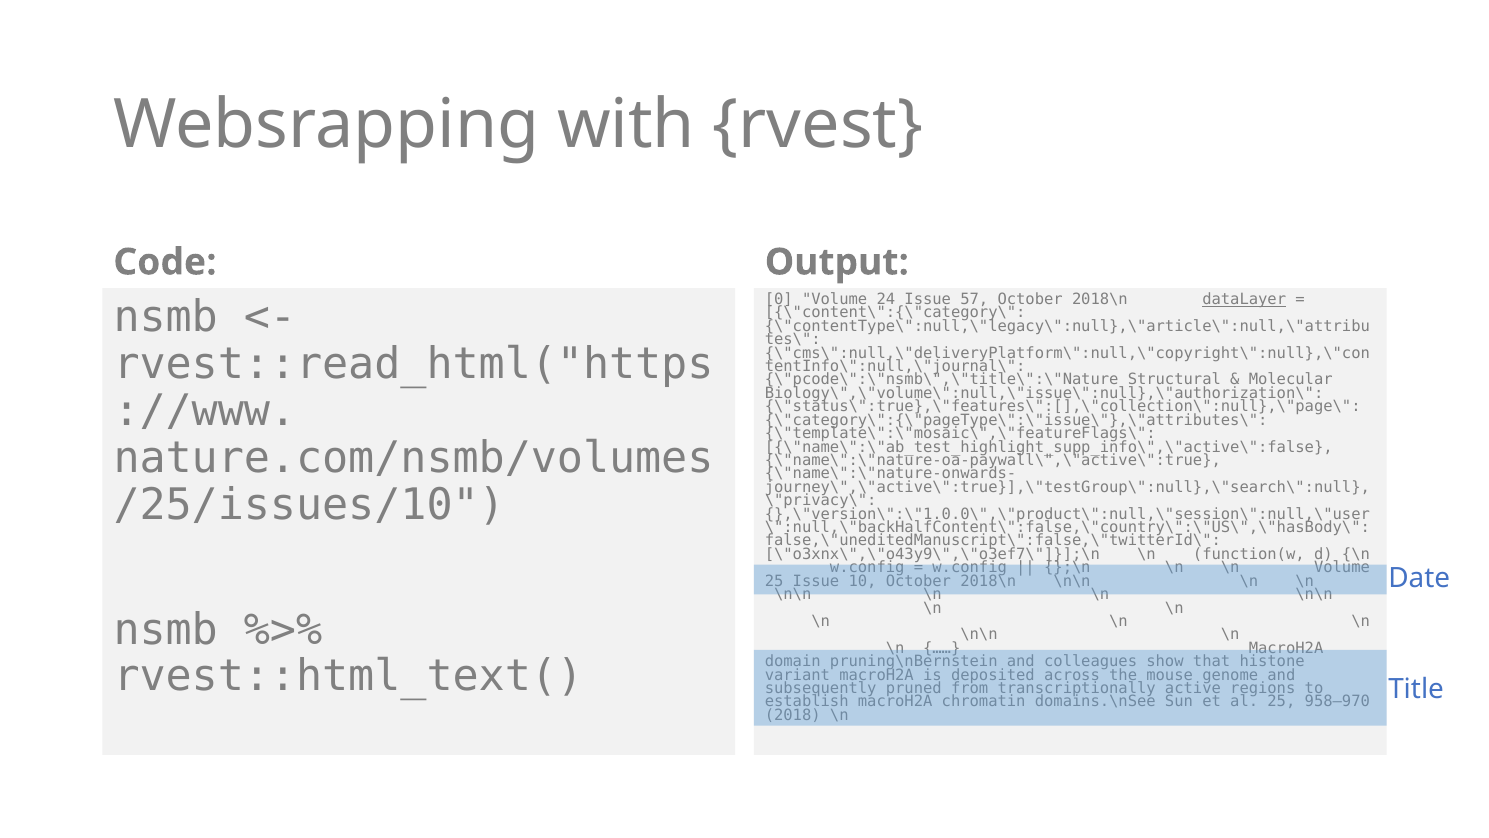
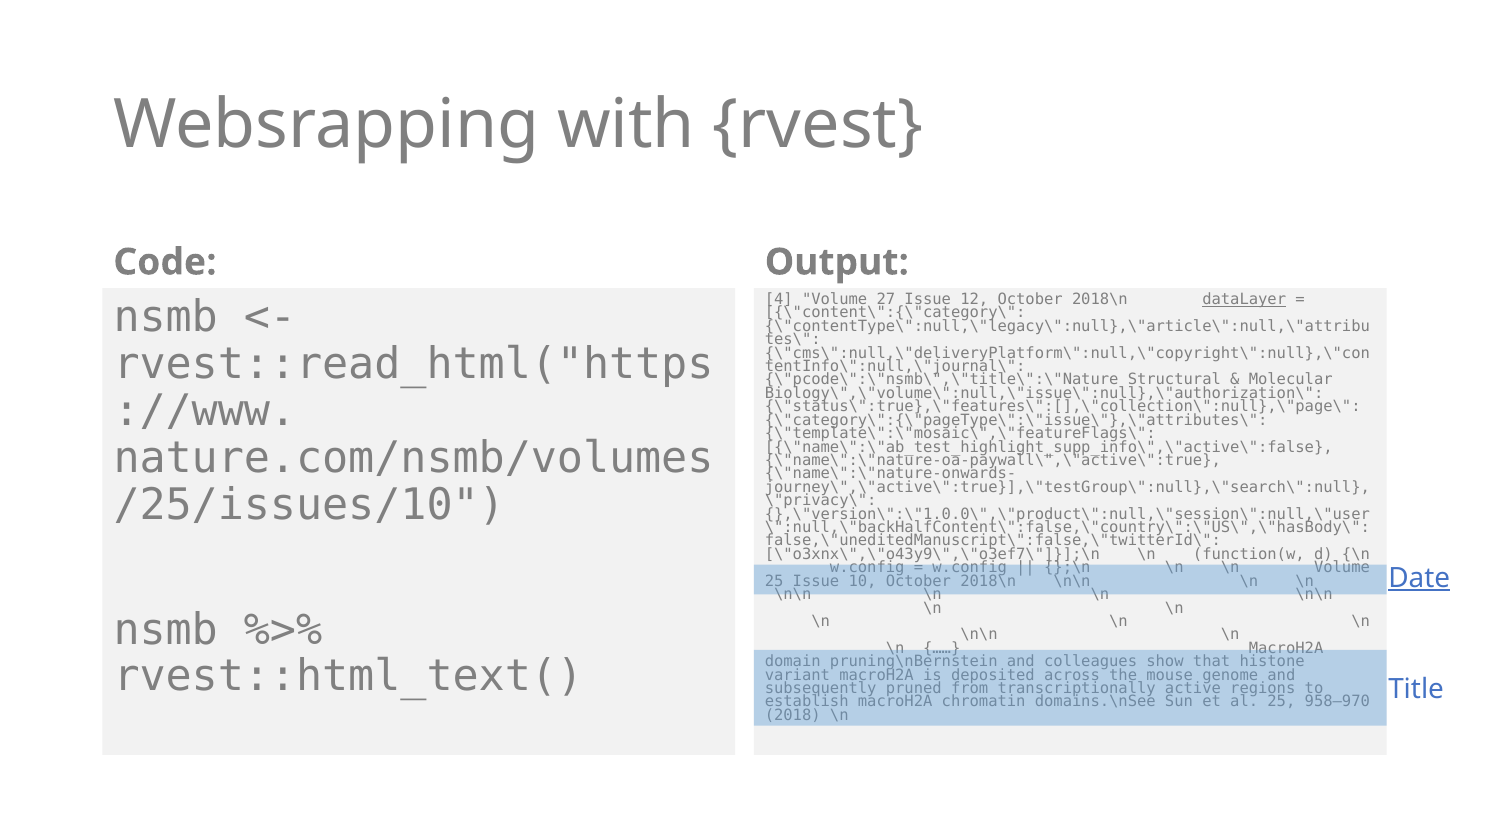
0: 0 -> 4
24: 24 -> 27
57: 57 -> 12
Date underline: none -> present
